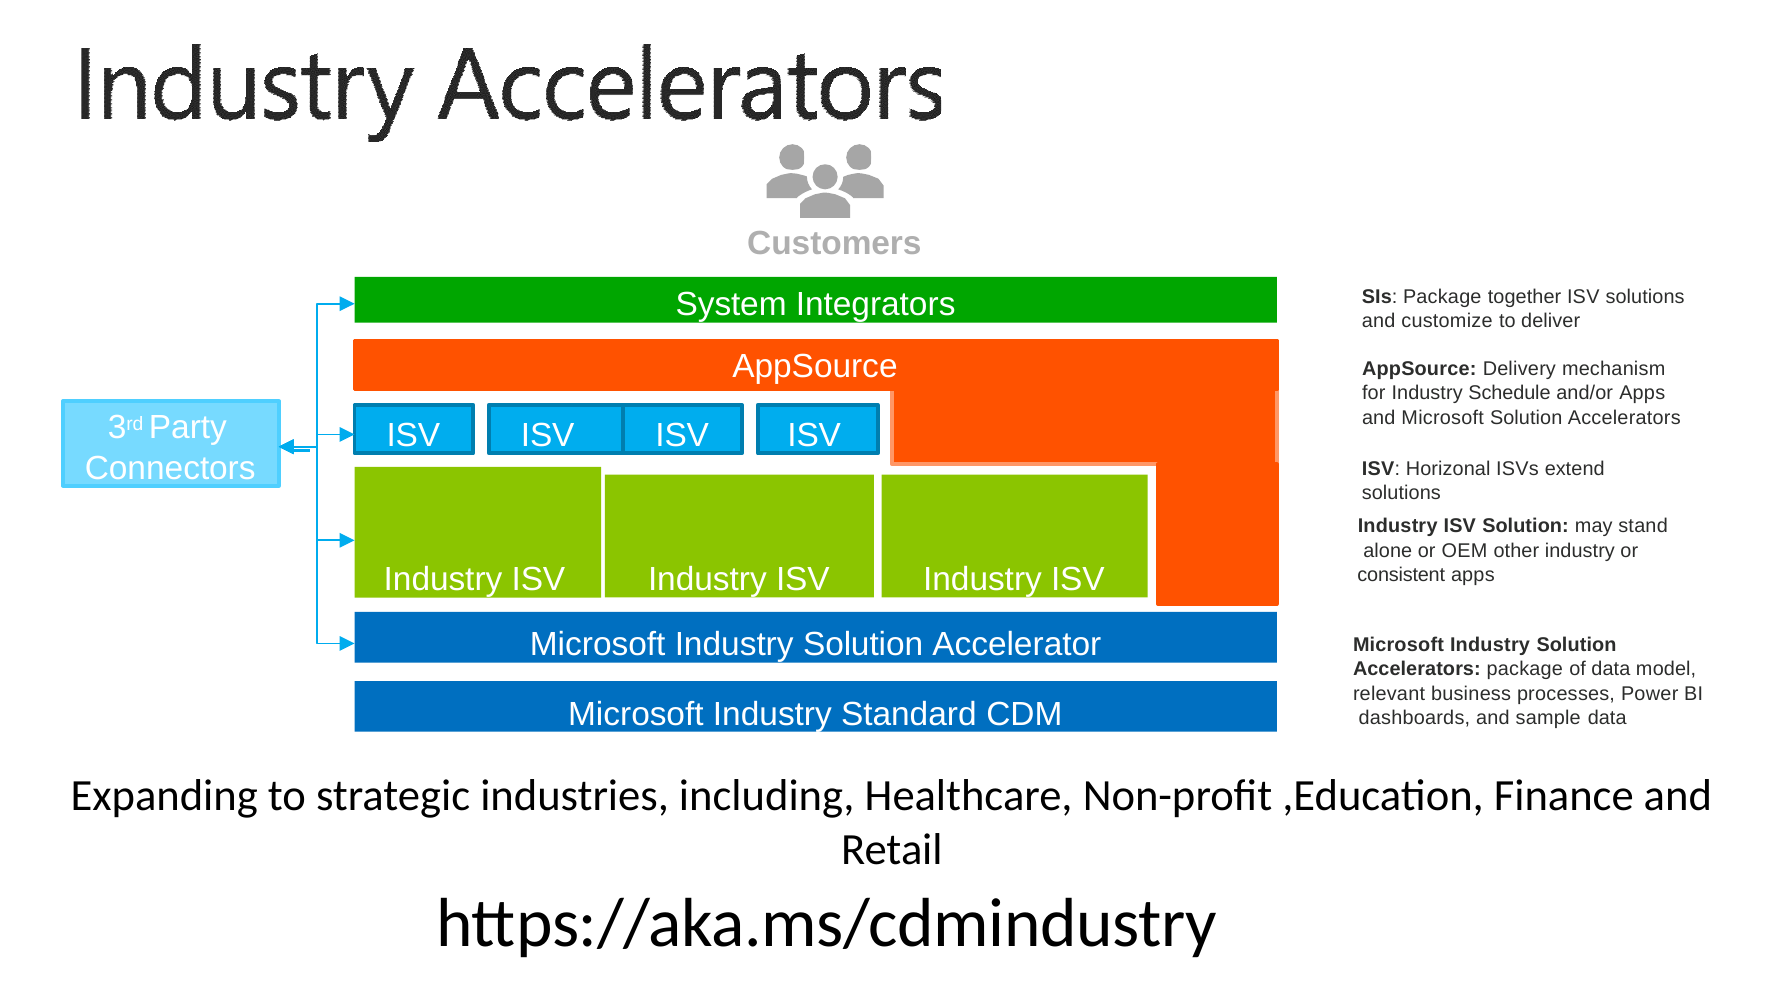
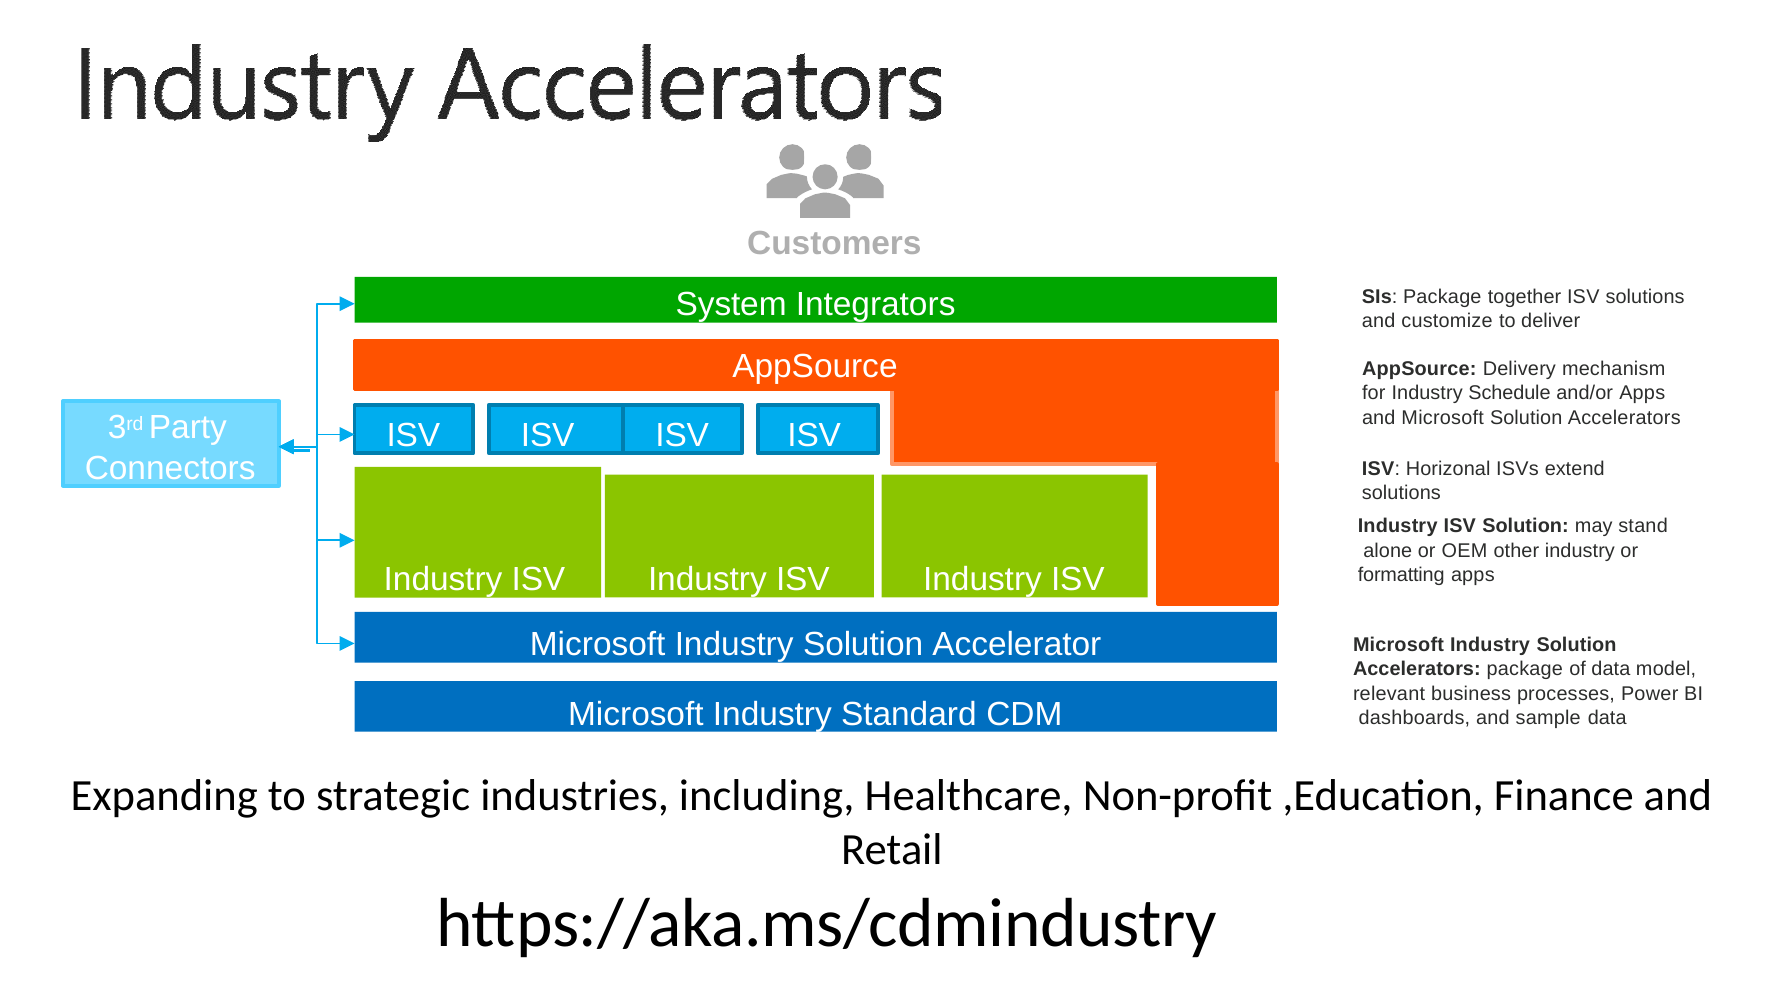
consistent: consistent -> formatting
